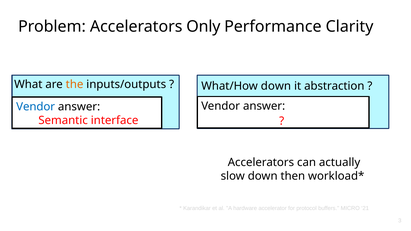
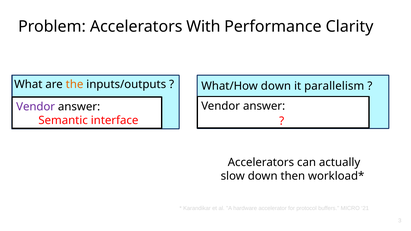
Only: Only -> With
abstraction: abstraction -> parallelism
Vendor at (36, 107) colour: blue -> purple
